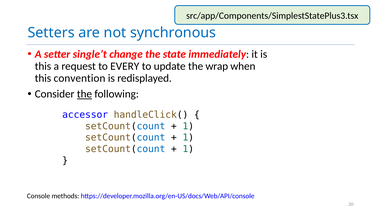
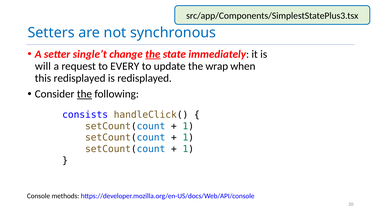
the at (153, 54) underline: none -> present
this at (43, 66): this -> will
this convention: convention -> redisplayed
accessor: accessor -> consists
